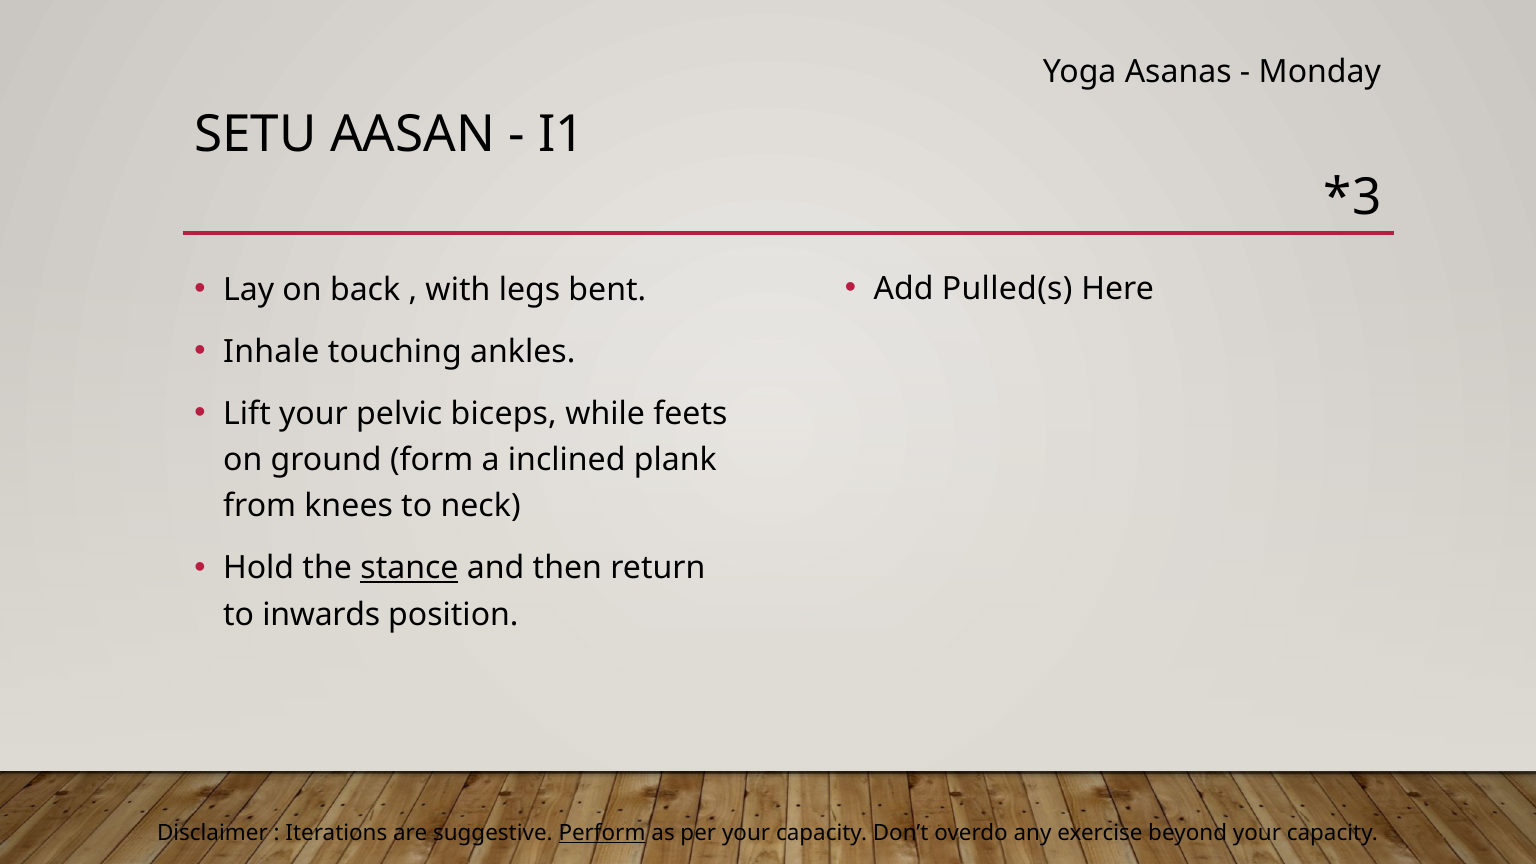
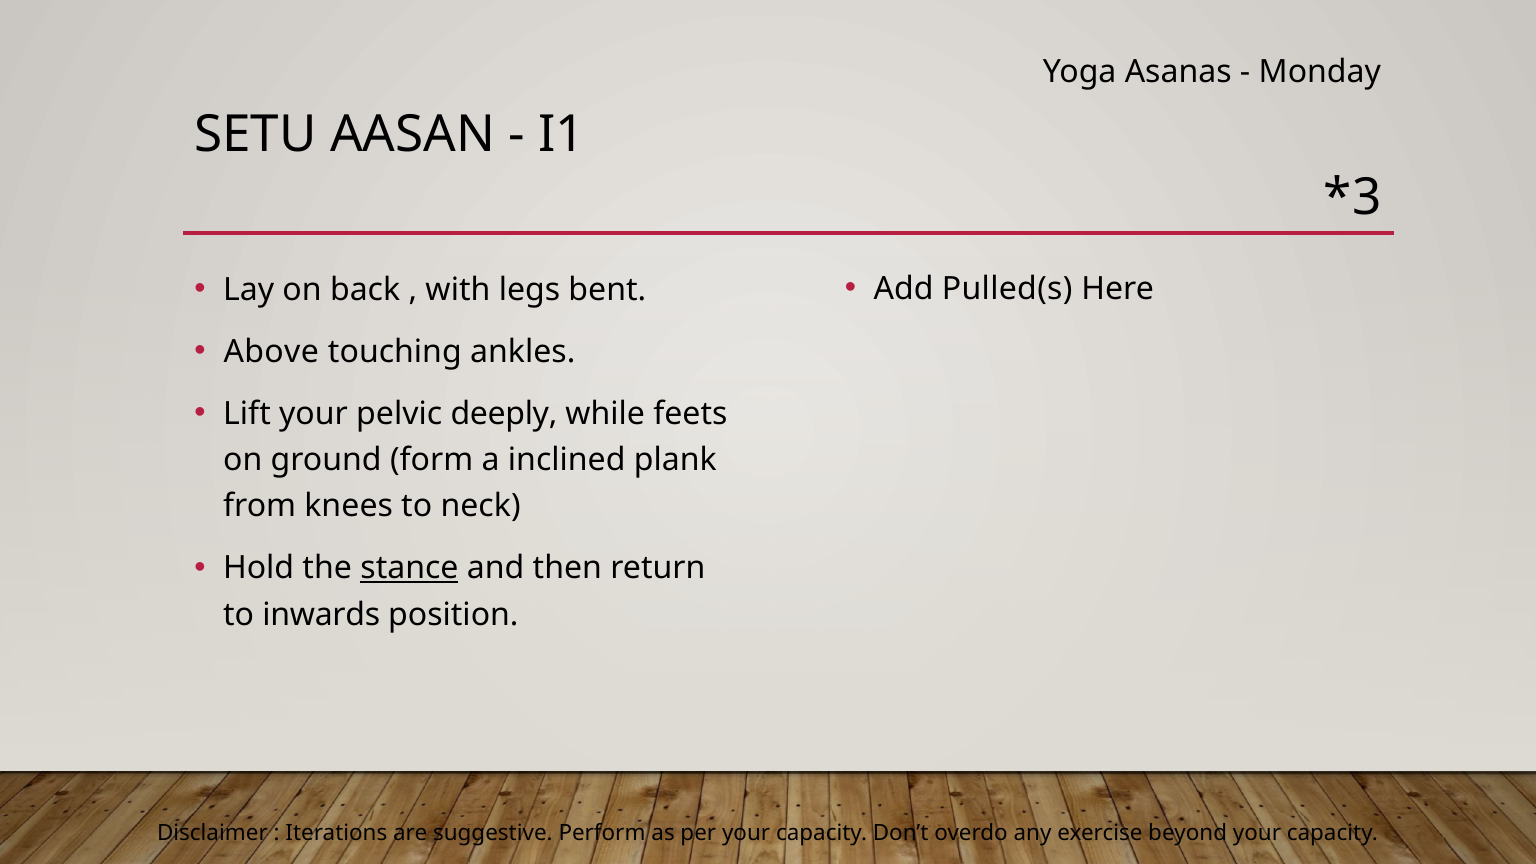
Inhale: Inhale -> Above
biceps: biceps -> deeply
Perform underline: present -> none
